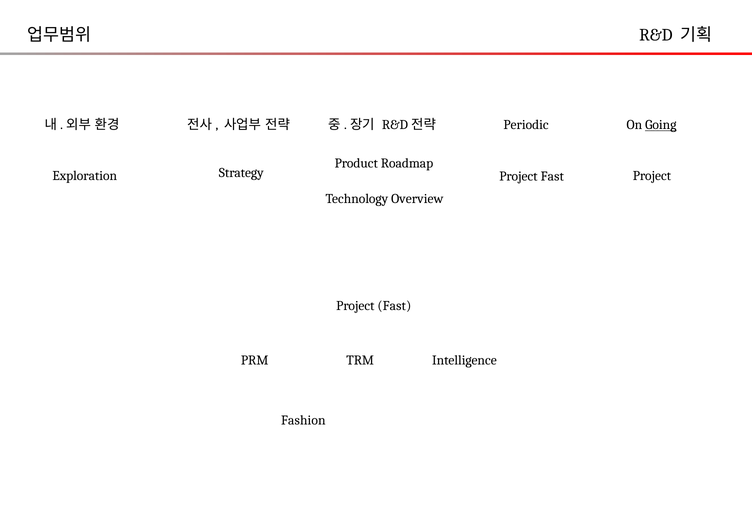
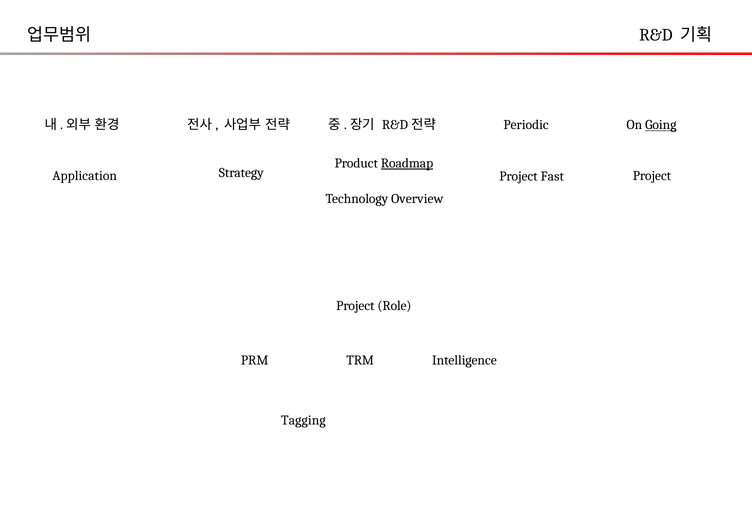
Roadmap underline: none -> present
Exploration: Exploration -> Application
Fast at (394, 306): Fast -> Role
Fashion: Fashion -> Tagging
